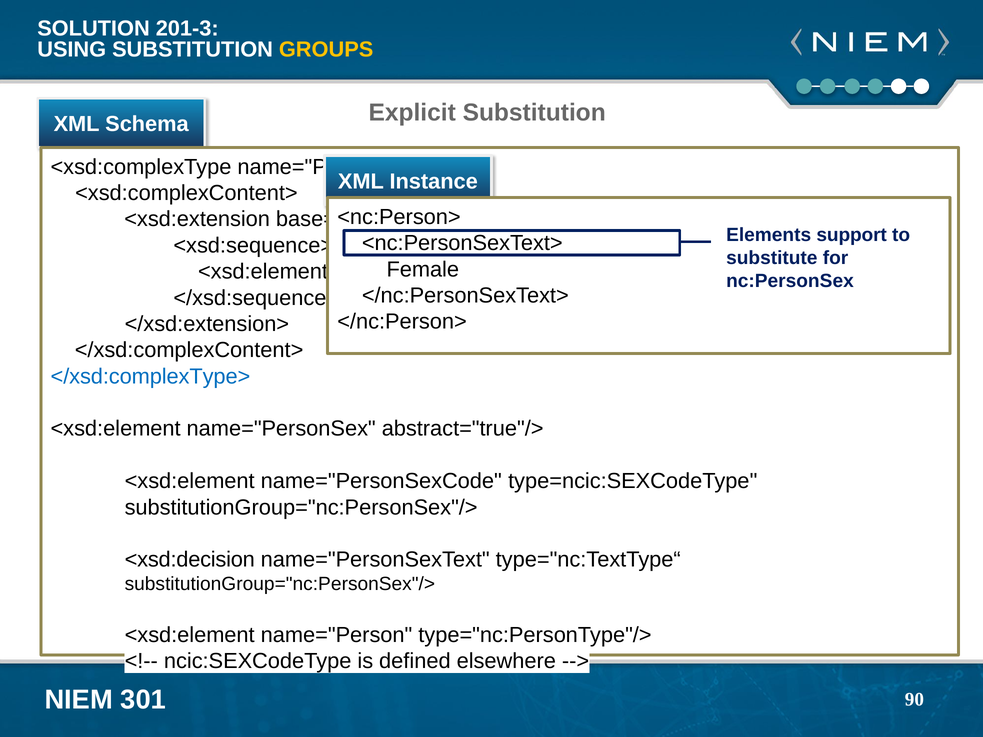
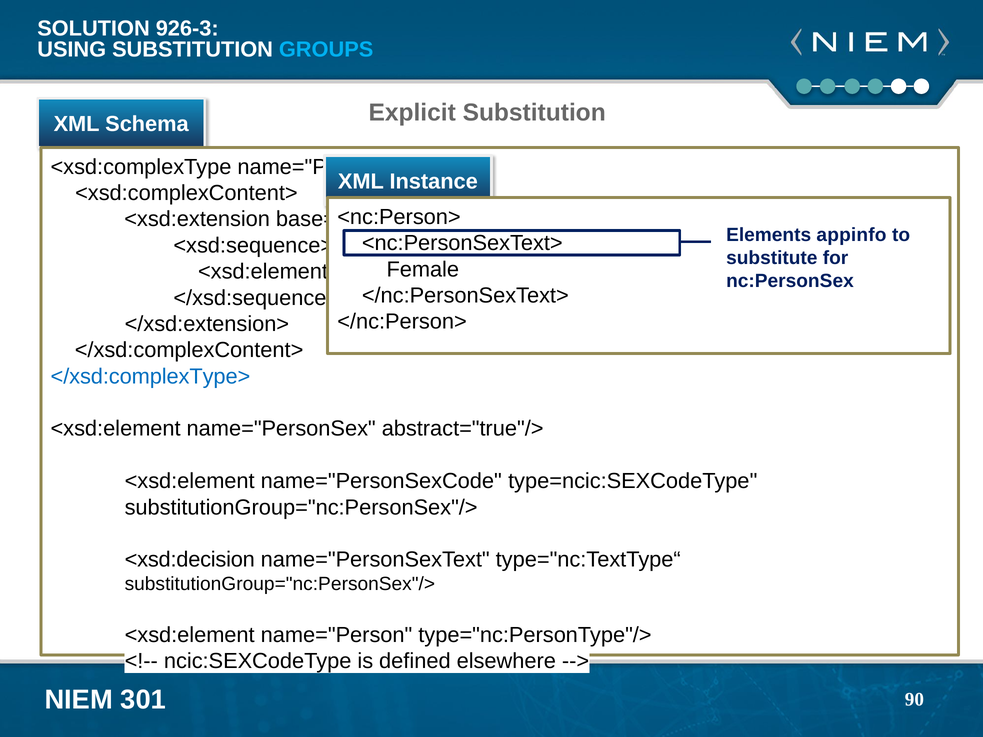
201-3: 201-3 -> 926-3
GROUPS colour: yellow -> light blue
support: support -> appinfo
